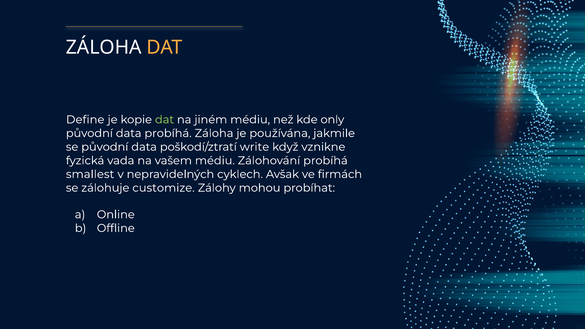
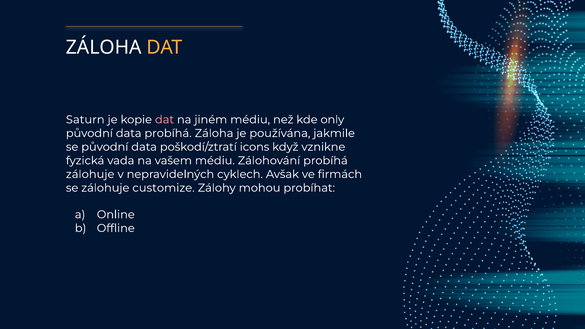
Define: Define -> Saturn
dat at (165, 120) colour: light green -> pink
write: write -> icons
smallest at (90, 174): smallest -> zálohuje
